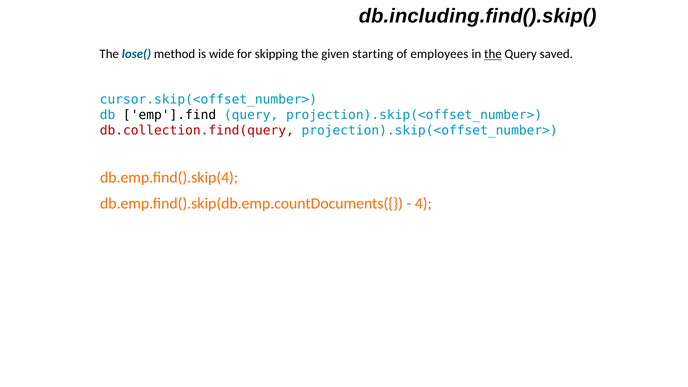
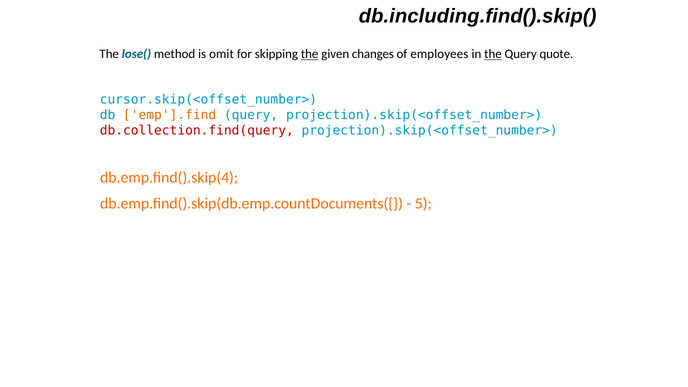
wide: wide -> omit
the at (310, 54) underline: none -> present
starting: starting -> changes
saved: saved -> quote
emp'].find colour: black -> orange
4: 4 -> 5
